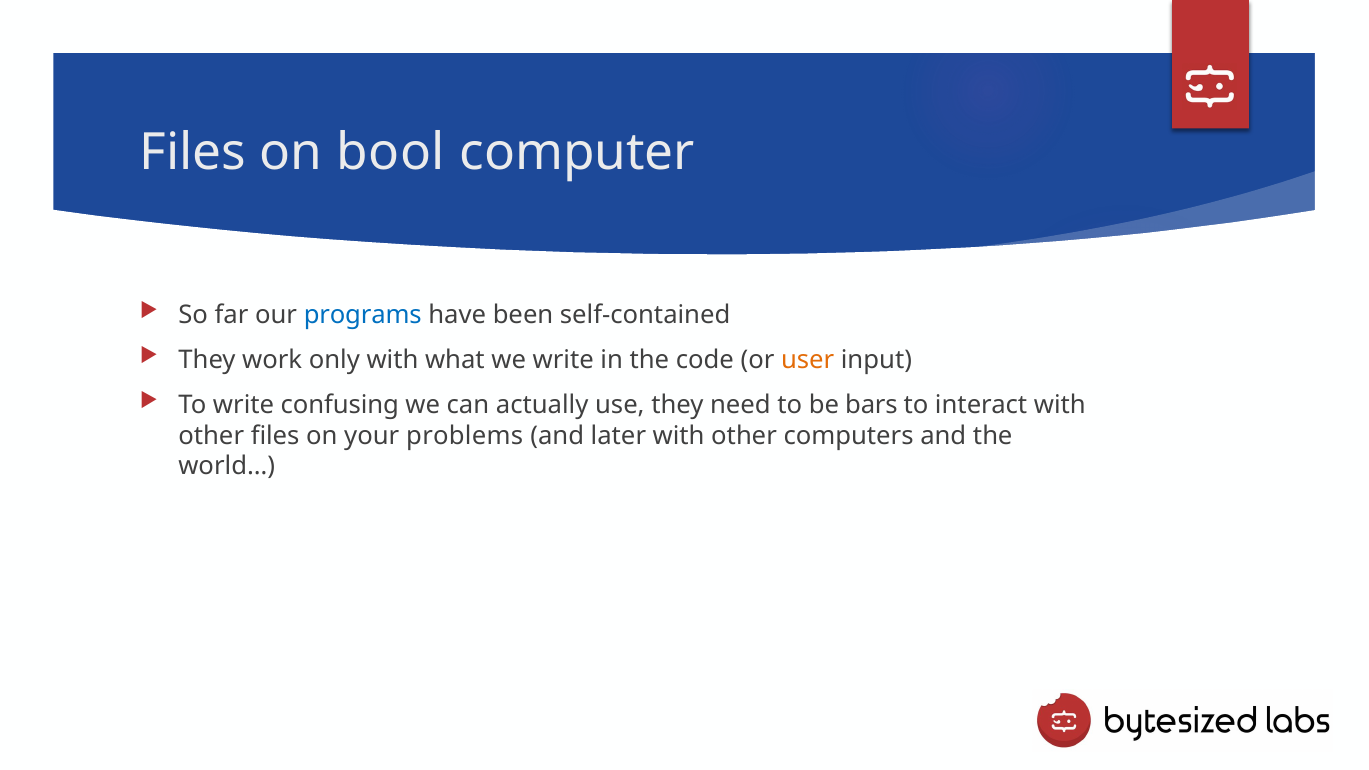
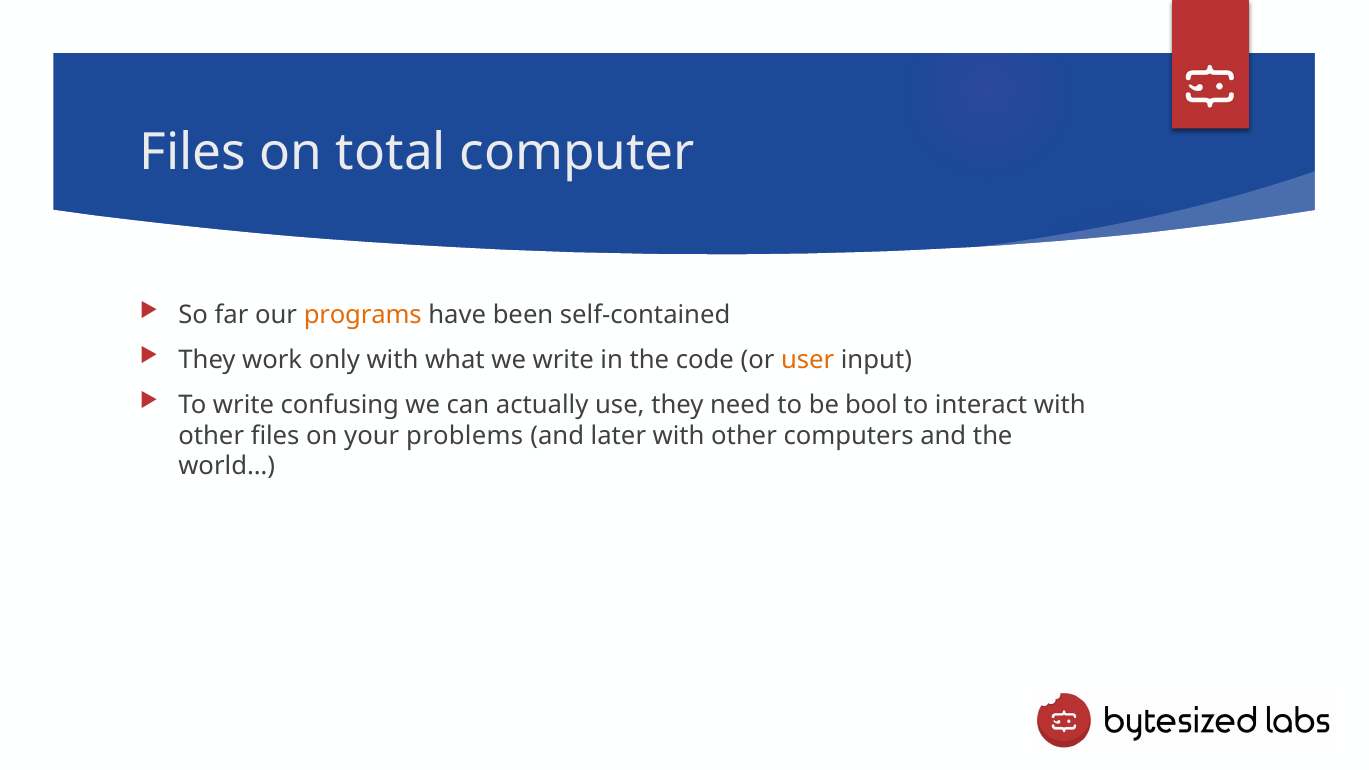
bool: bool -> total
programs colour: blue -> orange
bars: bars -> bool
